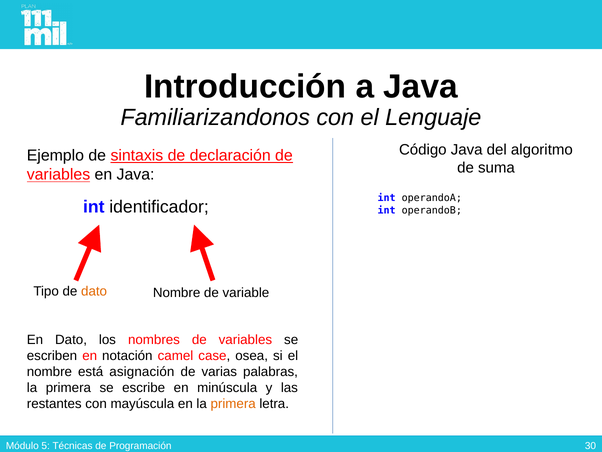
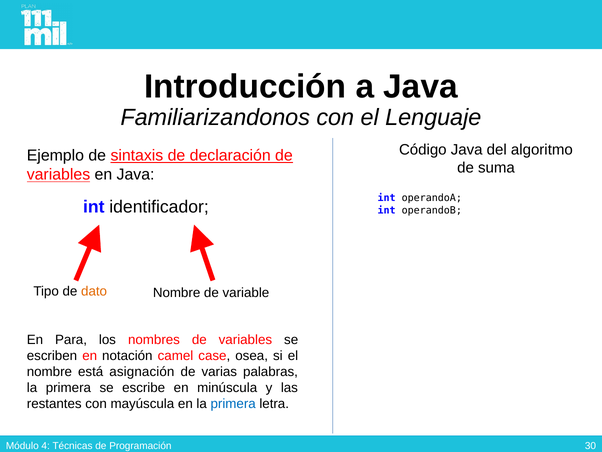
En Dato: Dato -> Para
primera at (233, 403) colour: orange -> blue
5: 5 -> 4
